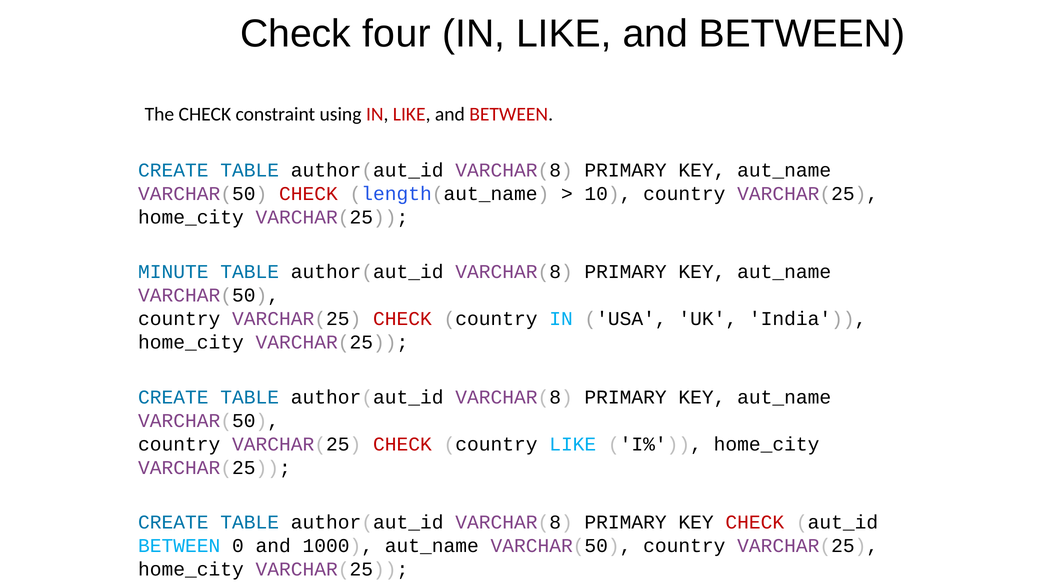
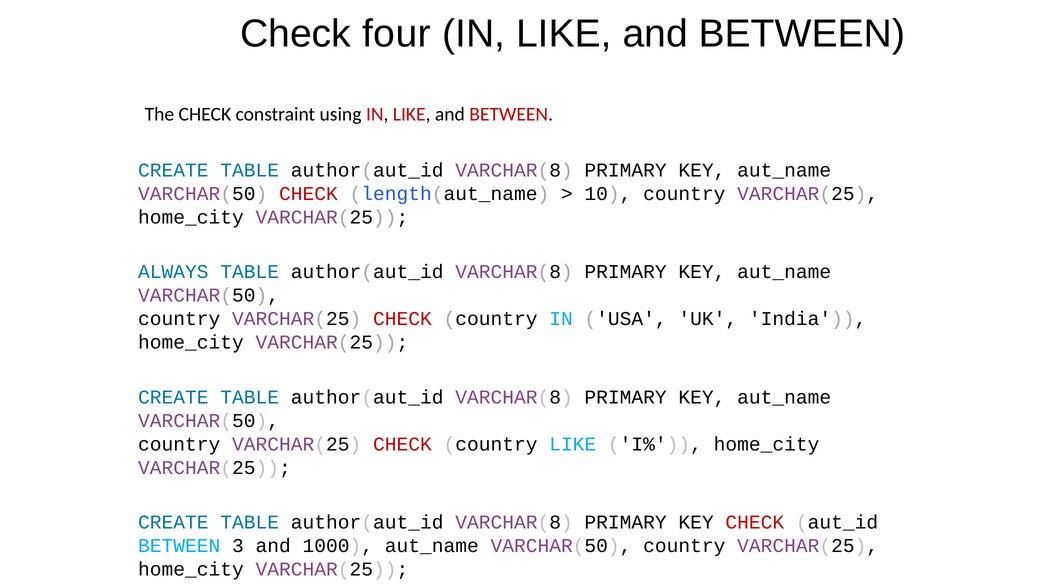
MINUTE: MINUTE -> ALWAYS
0: 0 -> 3
